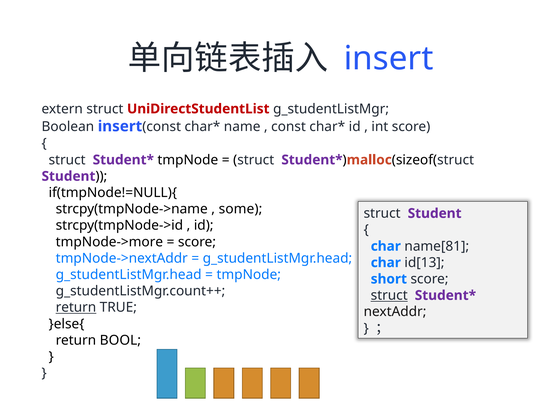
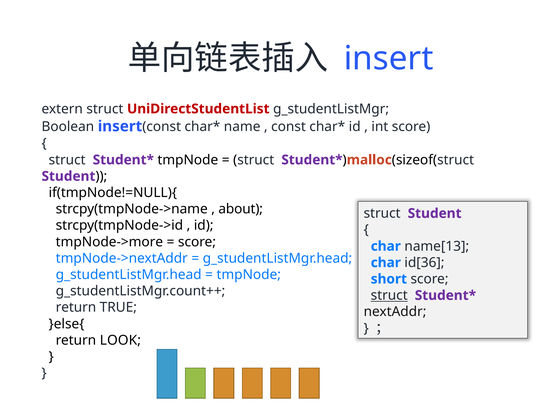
some: some -> about
name[81: name[81 -> name[13
id[13: id[13 -> id[36
return at (76, 307) underline: present -> none
BOOL: BOOL -> LOOK
